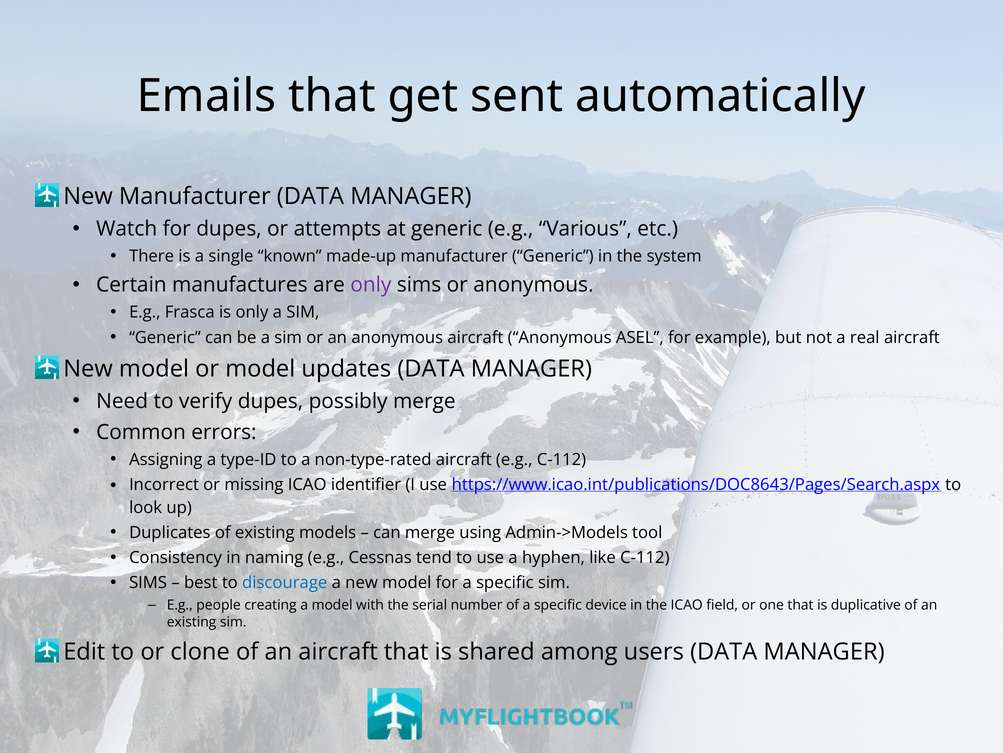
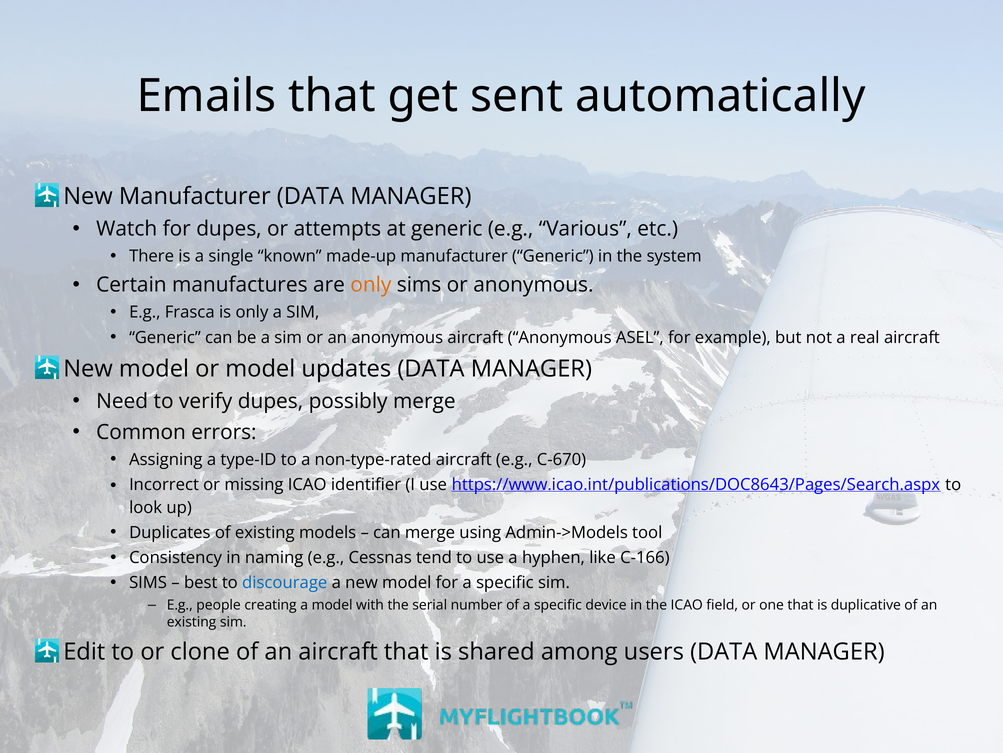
only at (371, 285) colour: purple -> orange
e.g C-112: C-112 -> C-670
like C-112: C-112 -> C-166
